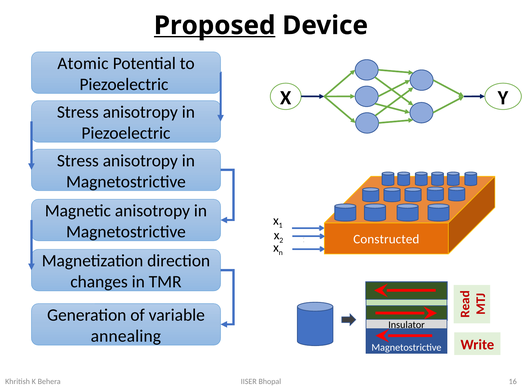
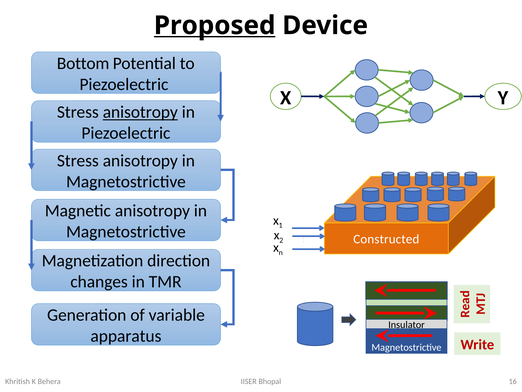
Atomic: Atomic -> Bottom
anisotropy at (140, 112) underline: none -> present
annealing: annealing -> apparatus
